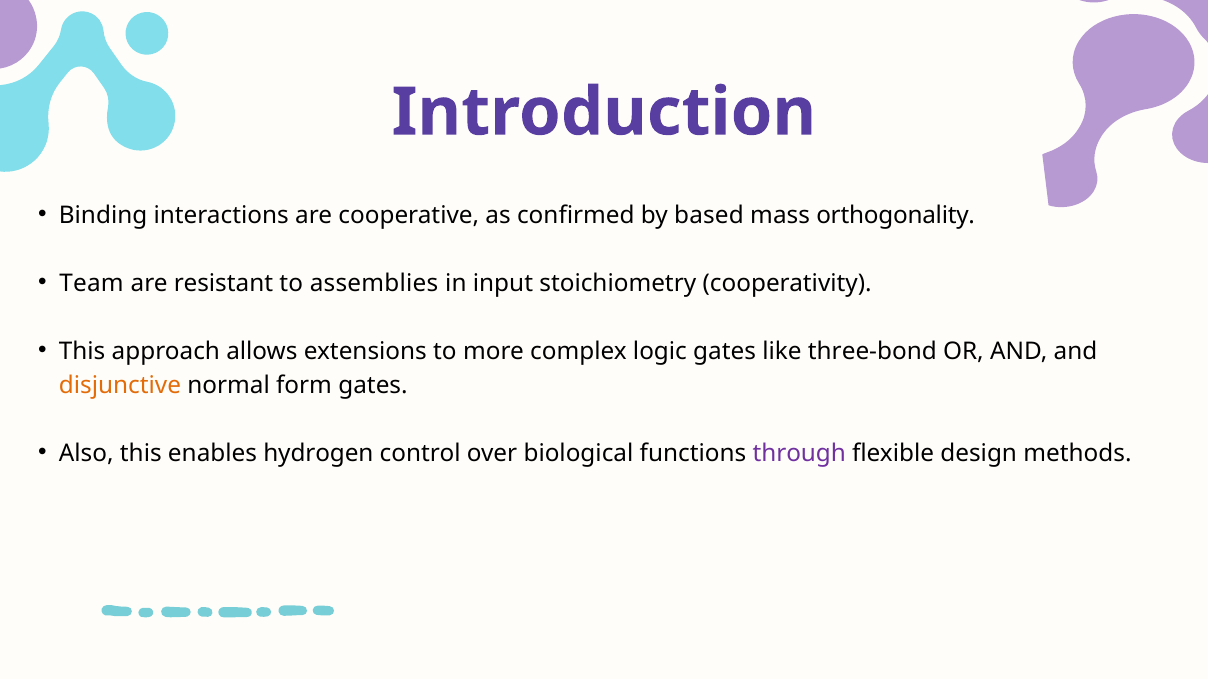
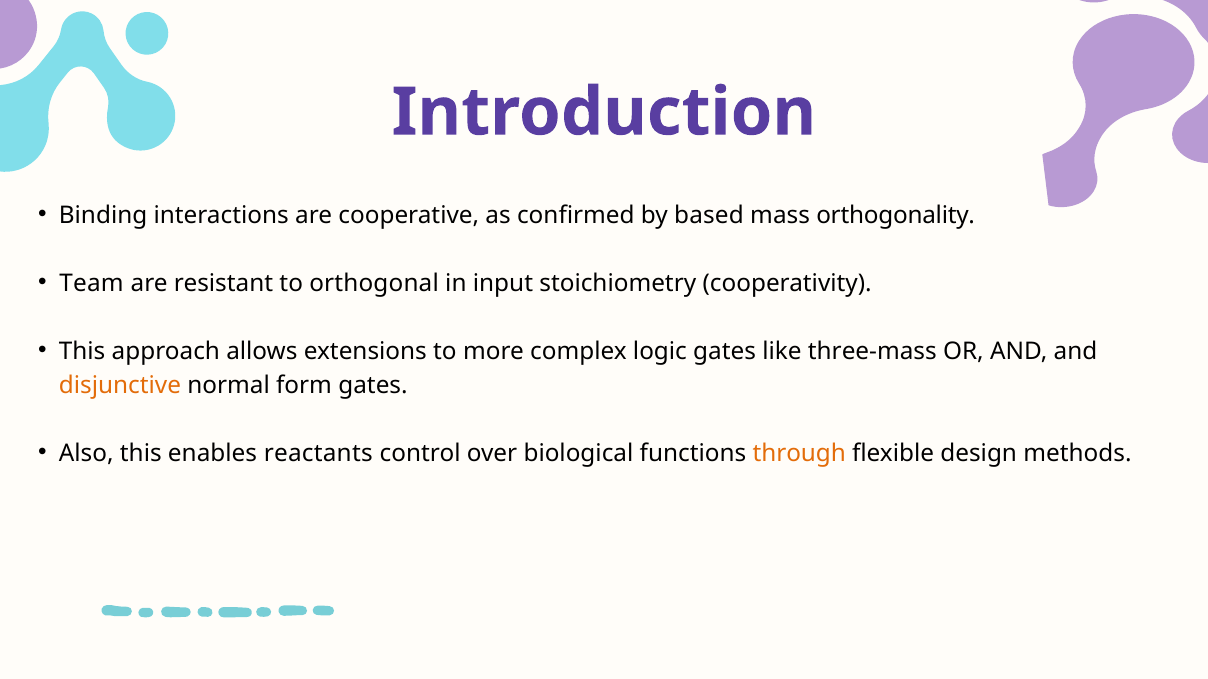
assemblies: assemblies -> orthogonal
three-bond: three-bond -> three-mass
hydrogen: hydrogen -> reactants
through colour: purple -> orange
